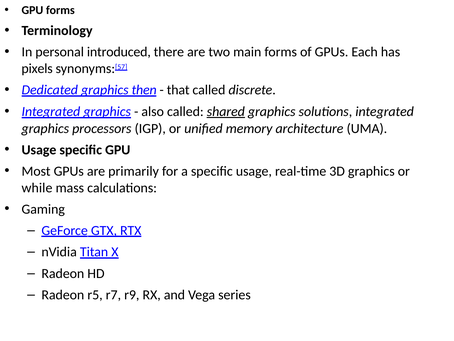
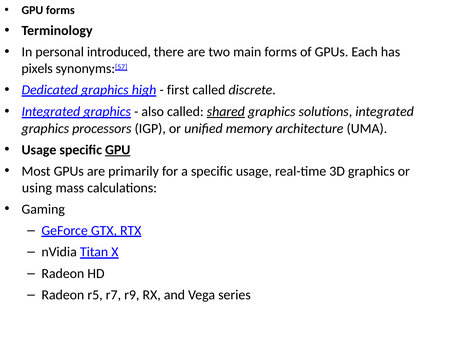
then: then -> high
that: that -> first
GPU at (118, 150) underline: none -> present
while: while -> using
